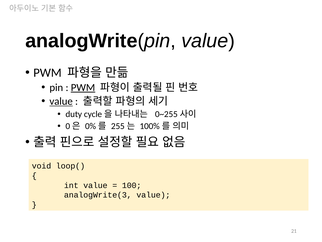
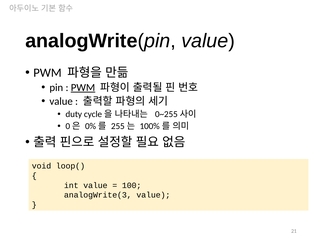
value at (61, 101) underline: present -> none
